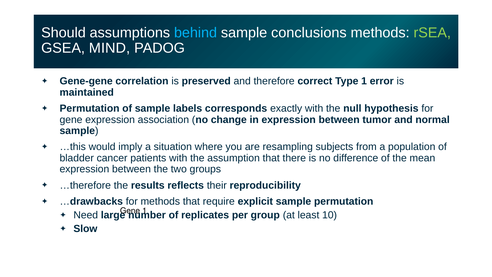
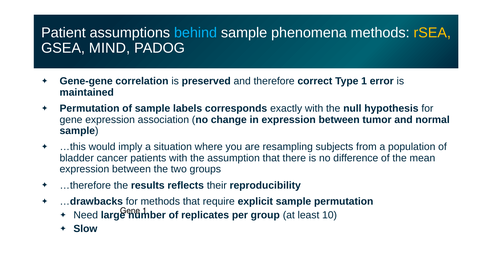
Should: Should -> Patient
conclusions: conclusions -> phenomena
rSEA colour: light green -> yellow
